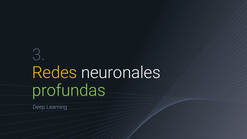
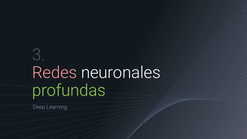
Redes colour: yellow -> pink
